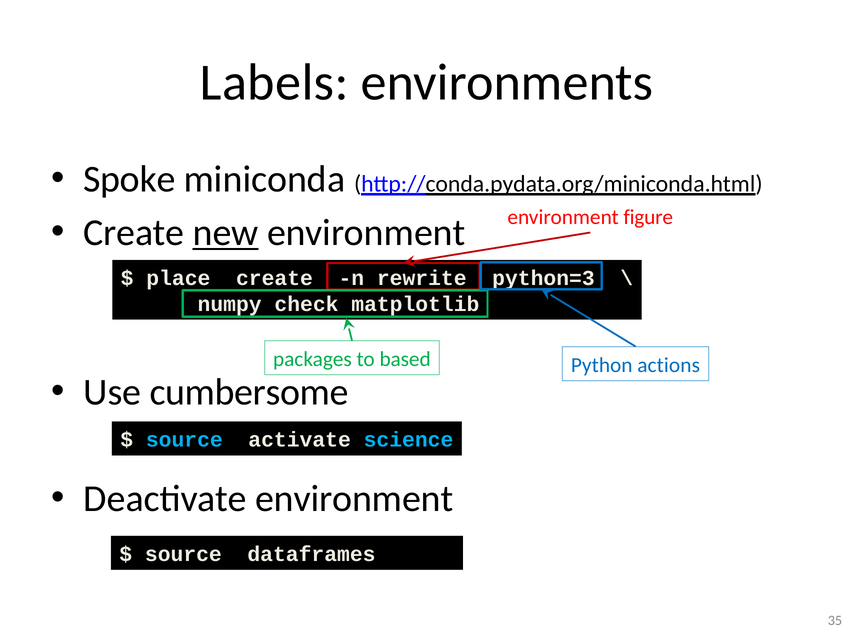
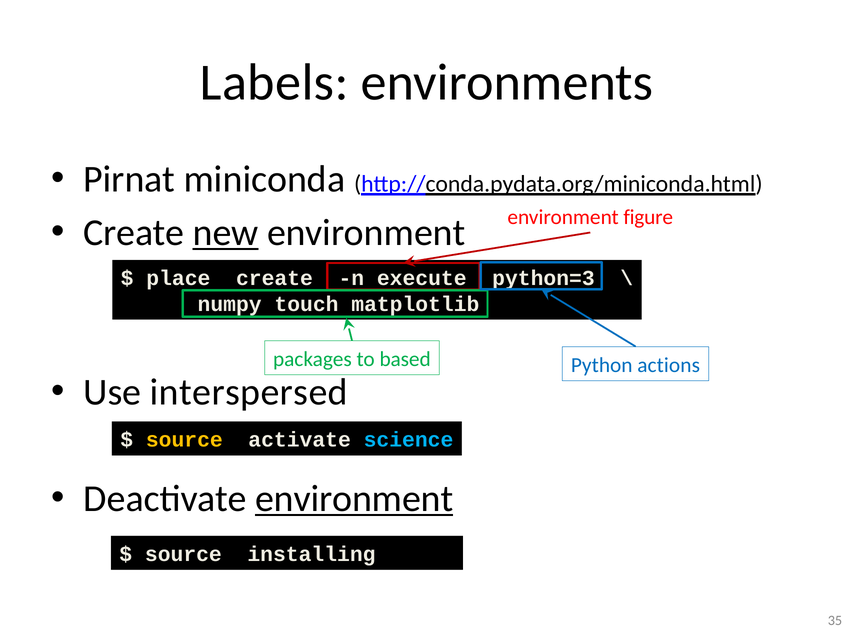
Spoke: Spoke -> Pirnat
rewrite: rewrite -> execute
check: check -> touch
cumbersome: cumbersome -> interspersed
source at (184, 440) colour: light blue -> yellow
environment at (354, 498) underline: none -> present
dataframes: dataframes -> installing
